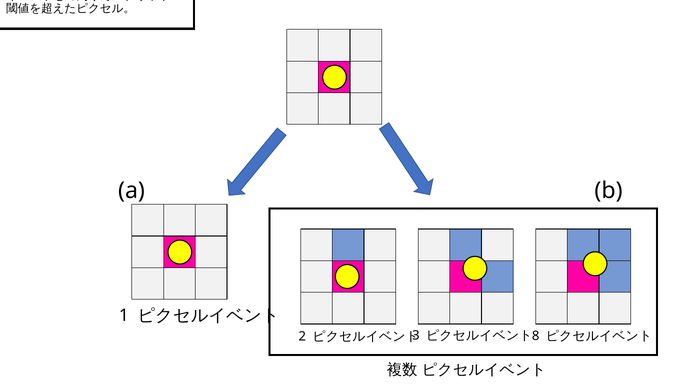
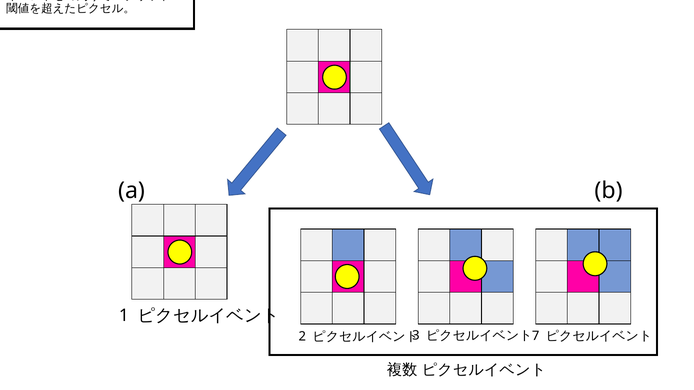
8: 8 -> 7
